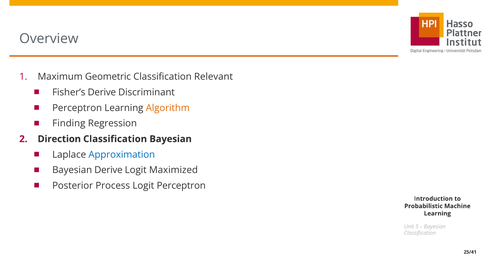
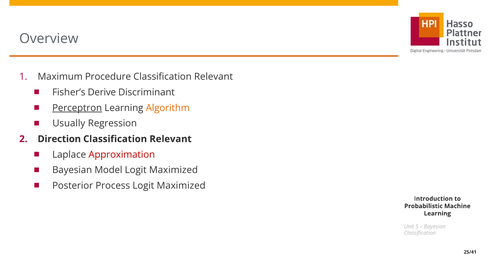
Geometric: Geometric -> Procedure
Perceptron at (77, 108) underline: none -> present
Finding: Finding -> Usually
Bayesian at (171, 139): Bayesian -> Relevant
Approximation colour: blue -> red
Bayesian Derive: Derive -> Model
Process Logit Perceptron: Perceptron -> Maximized
